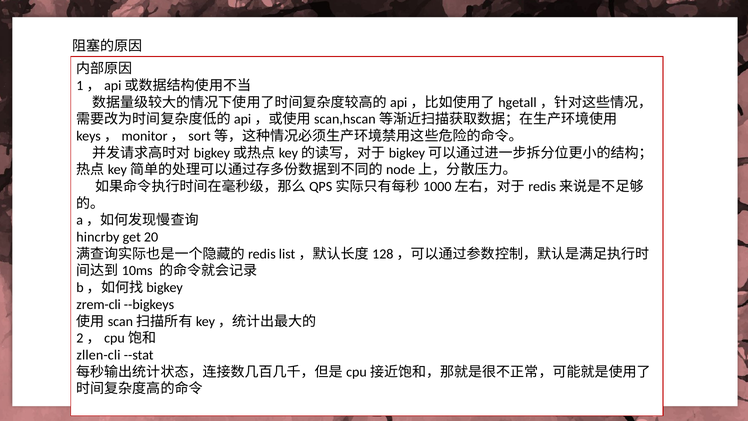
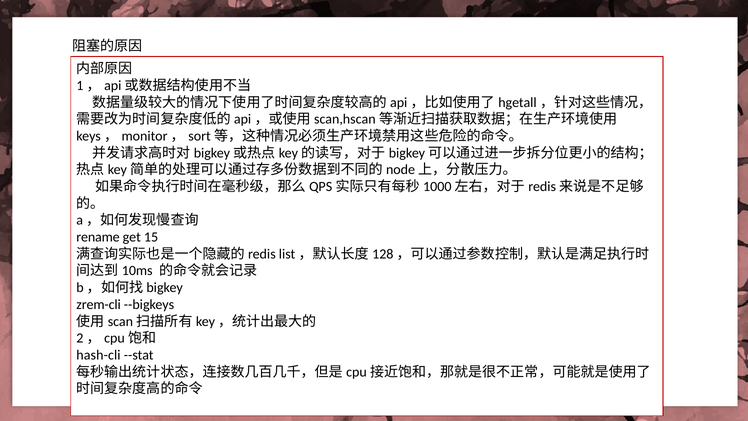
hincrby: hincrby -> rename
20: 20 -> 15
zllen-cli: zllen-cli -> hash-cli
